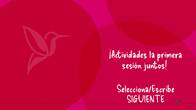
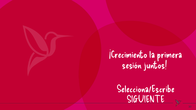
¡Actividades: ¡Actividades -> ¡Crecimiento
